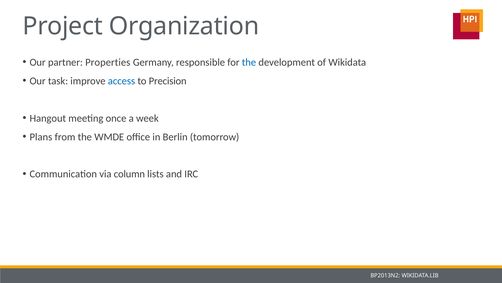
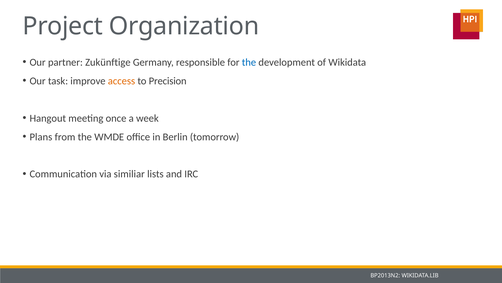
Properties: Properties -> Zukünftige
access colour: blue -> orange
column: column -> similiar
